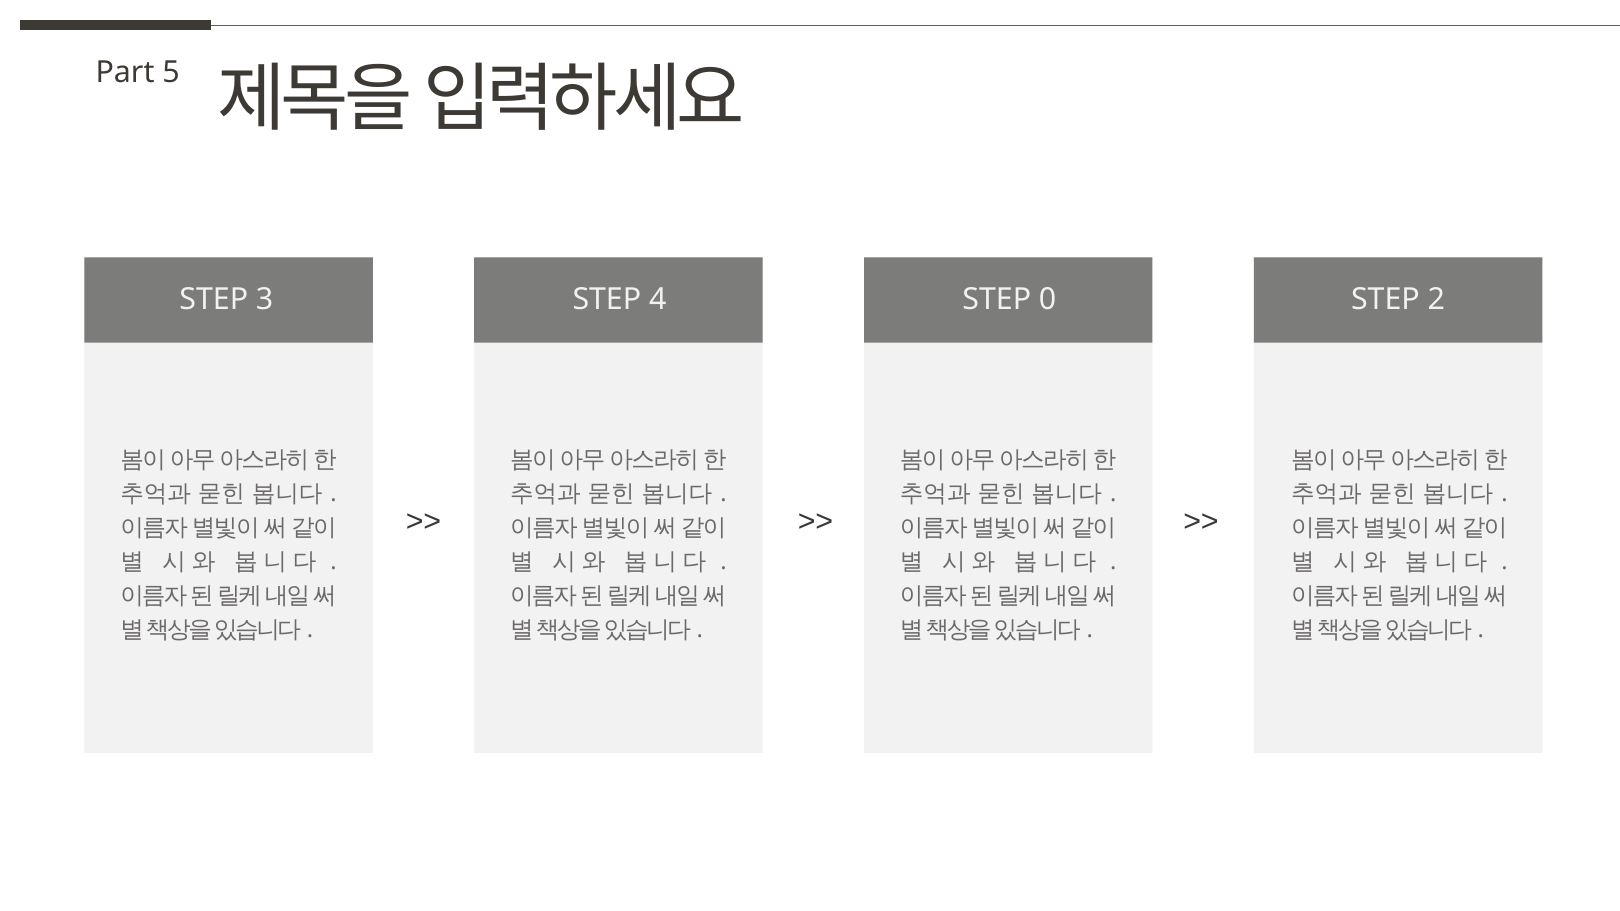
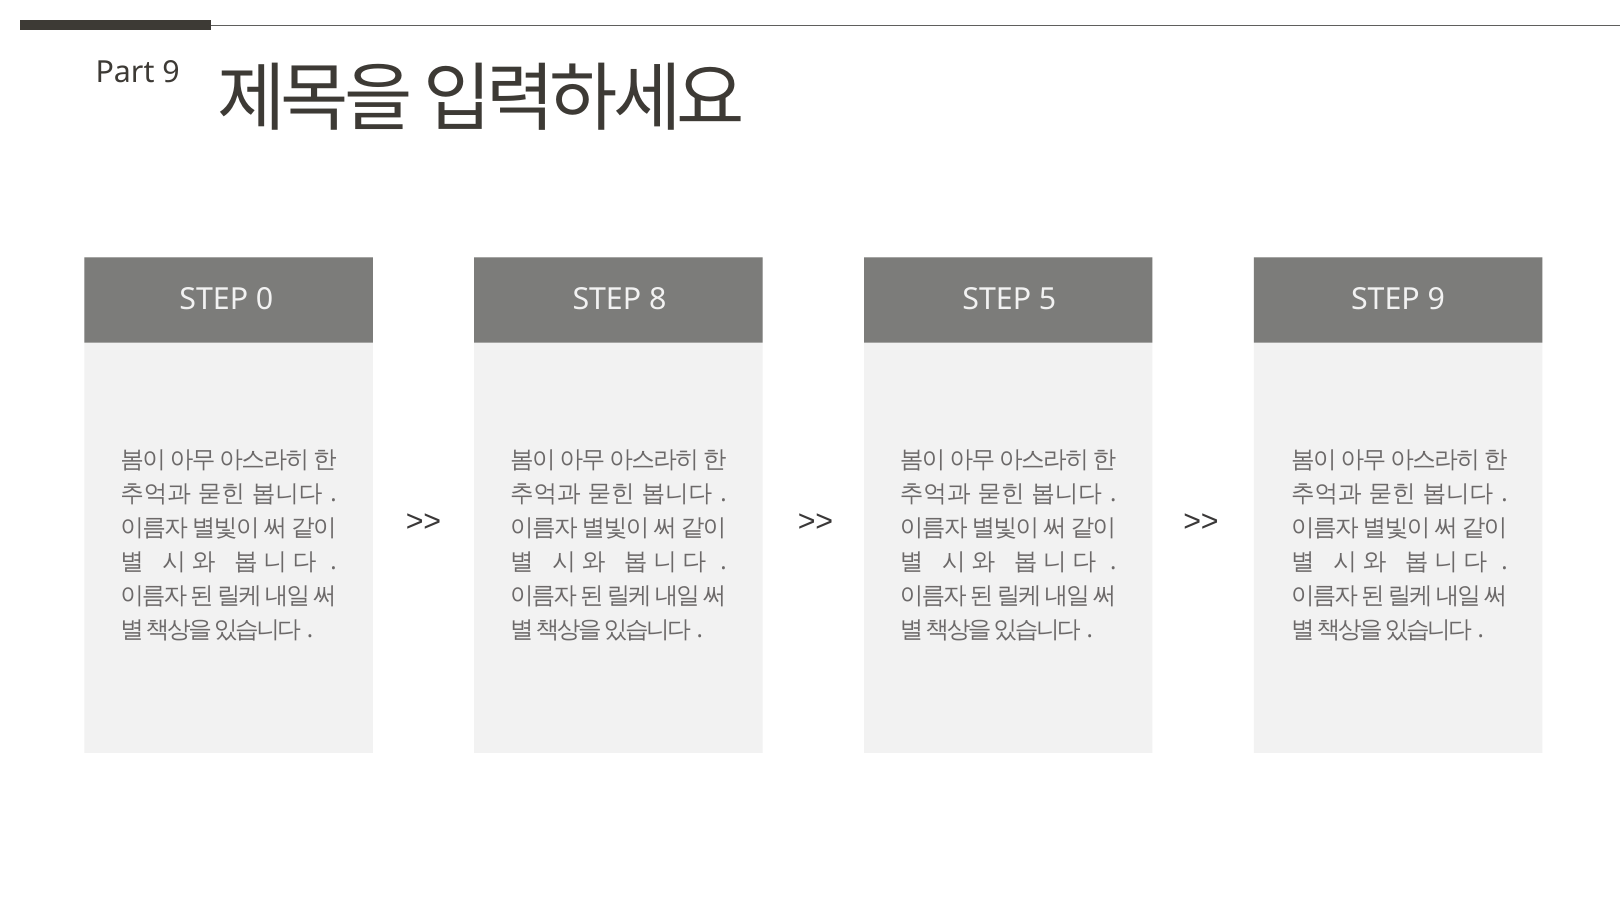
Part 5: 5 -> 9
3: 3 -> 0
4: 4 -> 8
0: 0 -> 5
STEP 2: 2 -> 9
